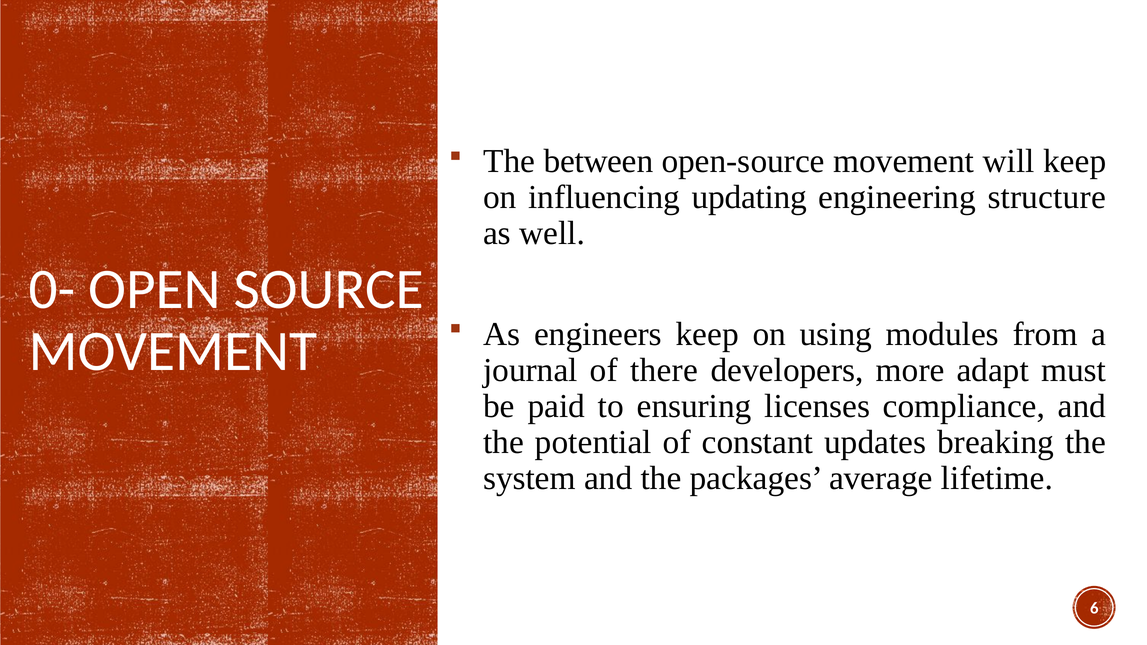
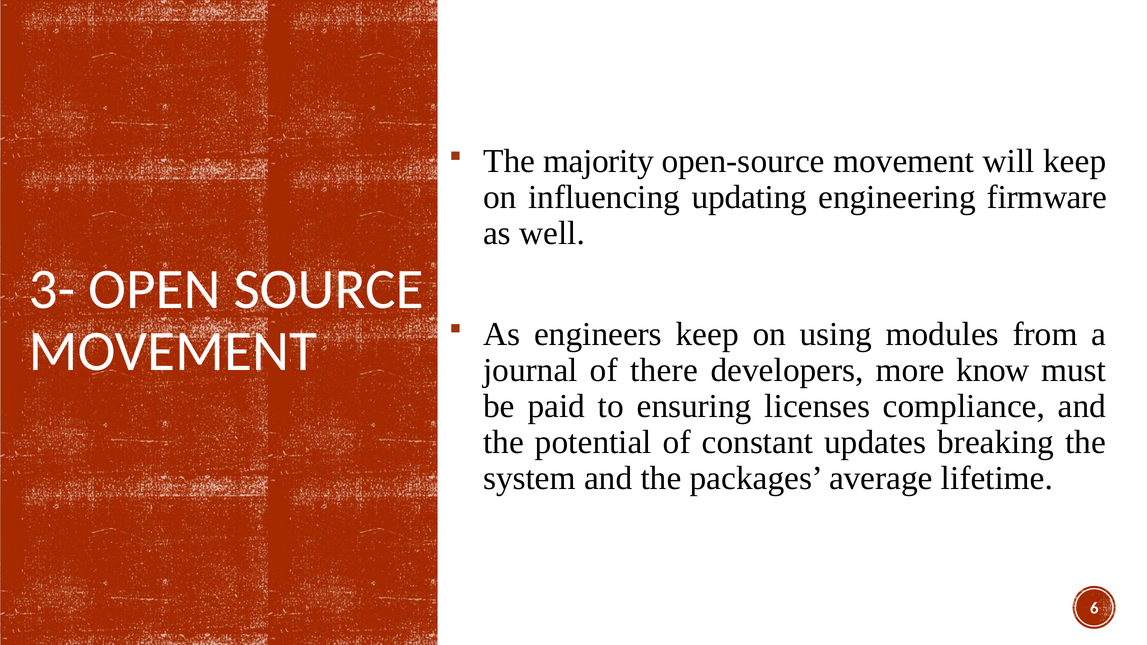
between: between -> majority
structure: structure -> firmware
0-: 0- -> 3-
adapt: adapt -> know
